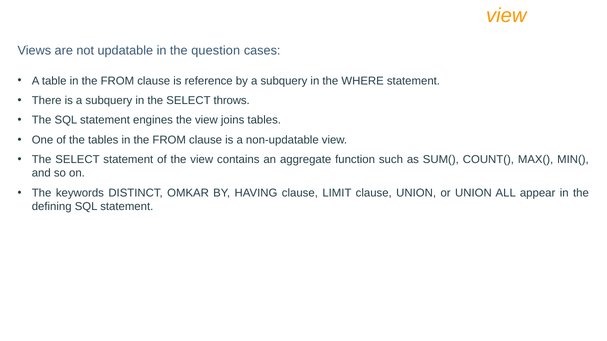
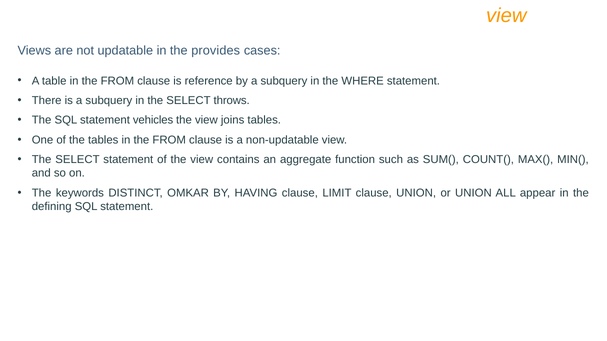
question: question -> provides
engines: engines -> vehicles
